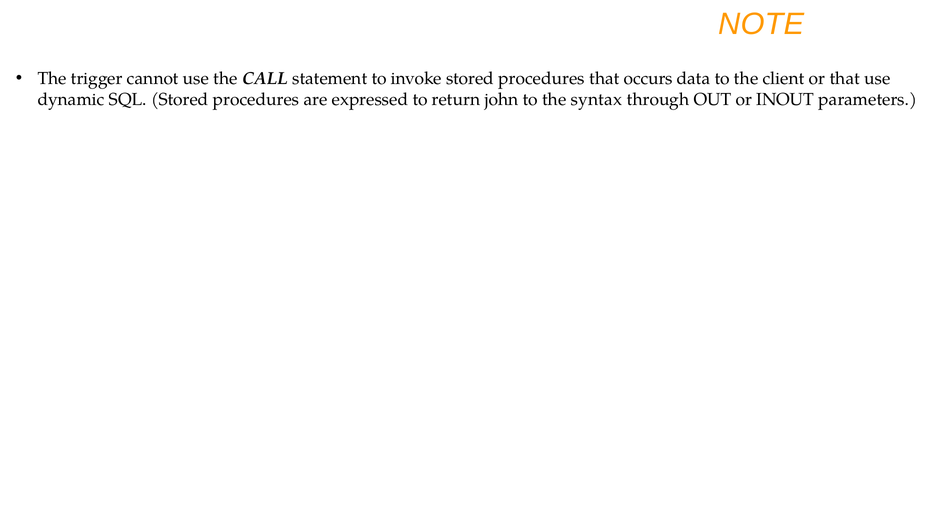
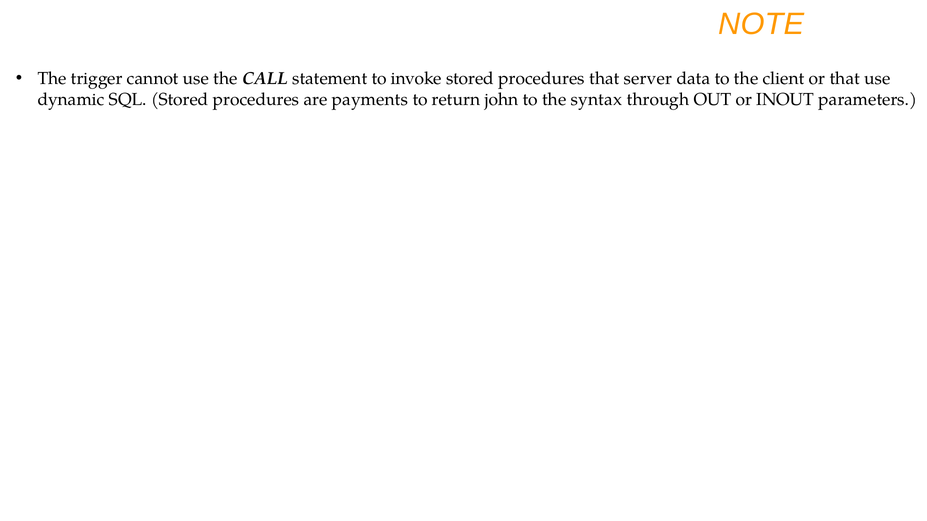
occurs: occurs -> server
expressed: expressed -> payments
